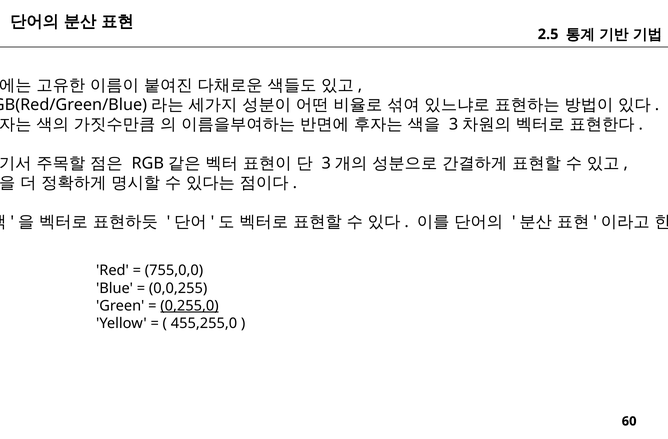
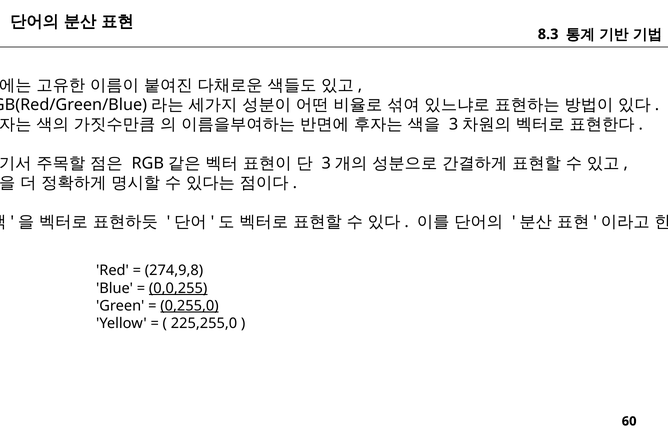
2.5: 2.5 -> 8.3
755,0,0: 755,0,0 -> 274,9,8
0,0,255 underline: none -> present
455,255,0: 455,255,0 -> 225,255,0
